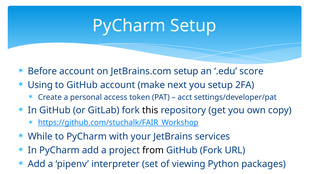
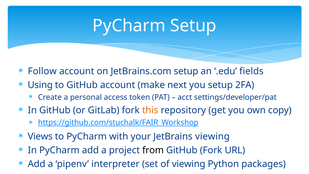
Before: Before -> Follow
score: score -> fields
this colour: black -> orange
While: While -> Views
JetBrains services: services -> viewing
